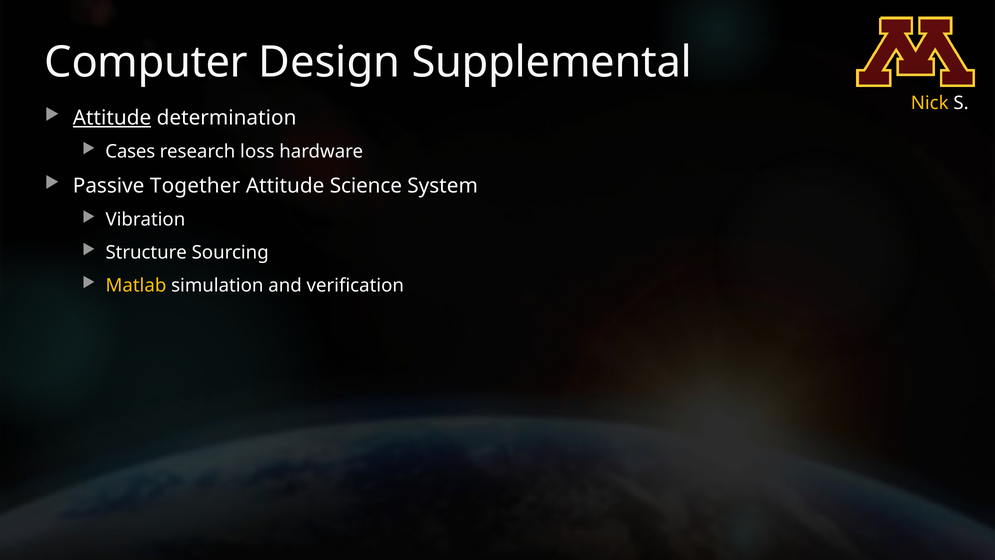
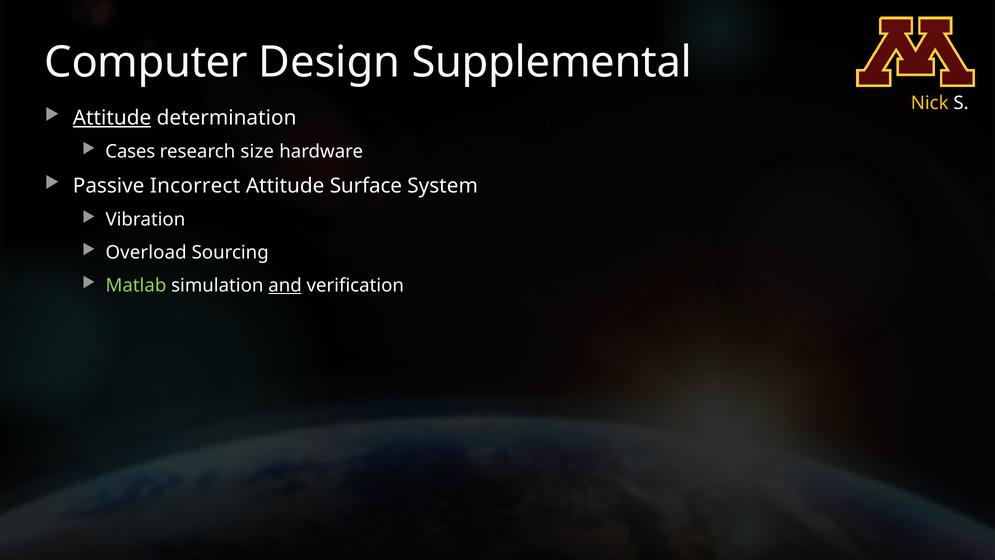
loss: loss -> size
Together: Together -> Incorrect
Science: Science -> Surface
Structure: Structure -> Overload
Matlab colour: yellow -> light green
and underline: none -> present
